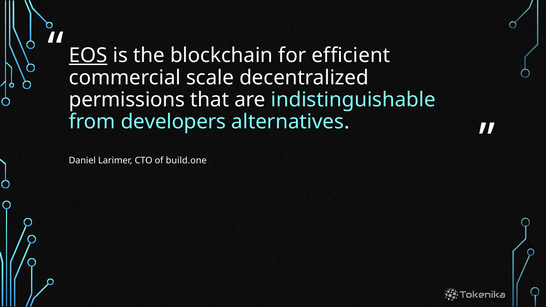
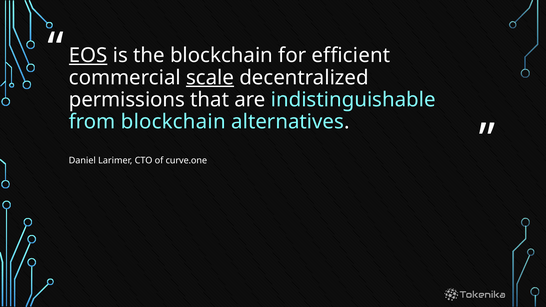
scale underline: none -> present
from developers: developers -> blockchain
build.one: build.one -> curve.one
